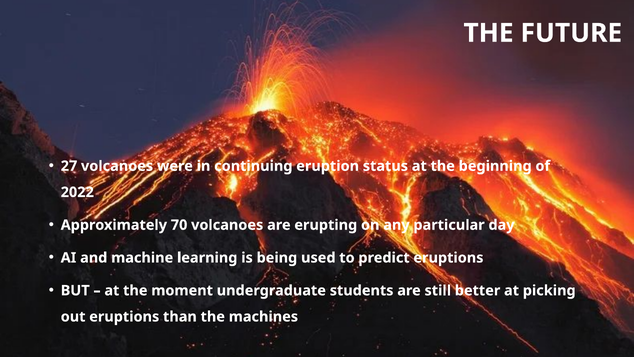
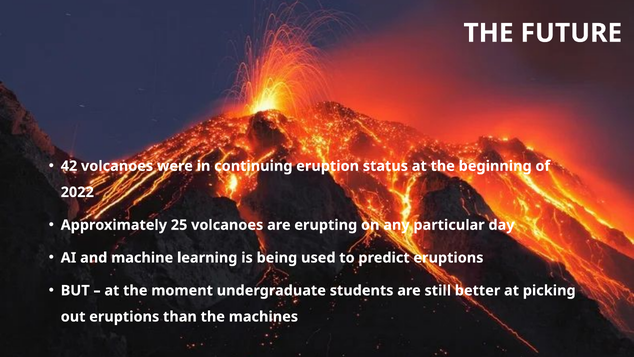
27: 27 -> 42
70: 70 -> 25
